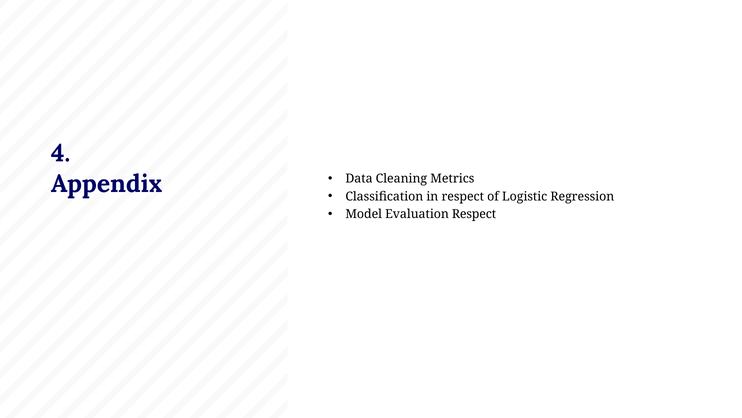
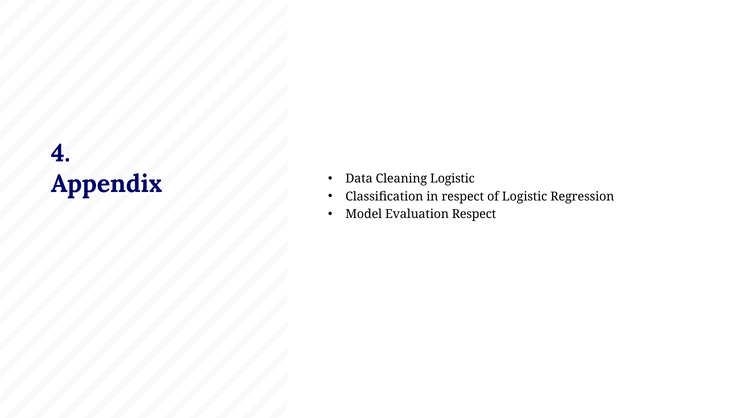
Cleaning Metrics: Metrics -> Logistic
